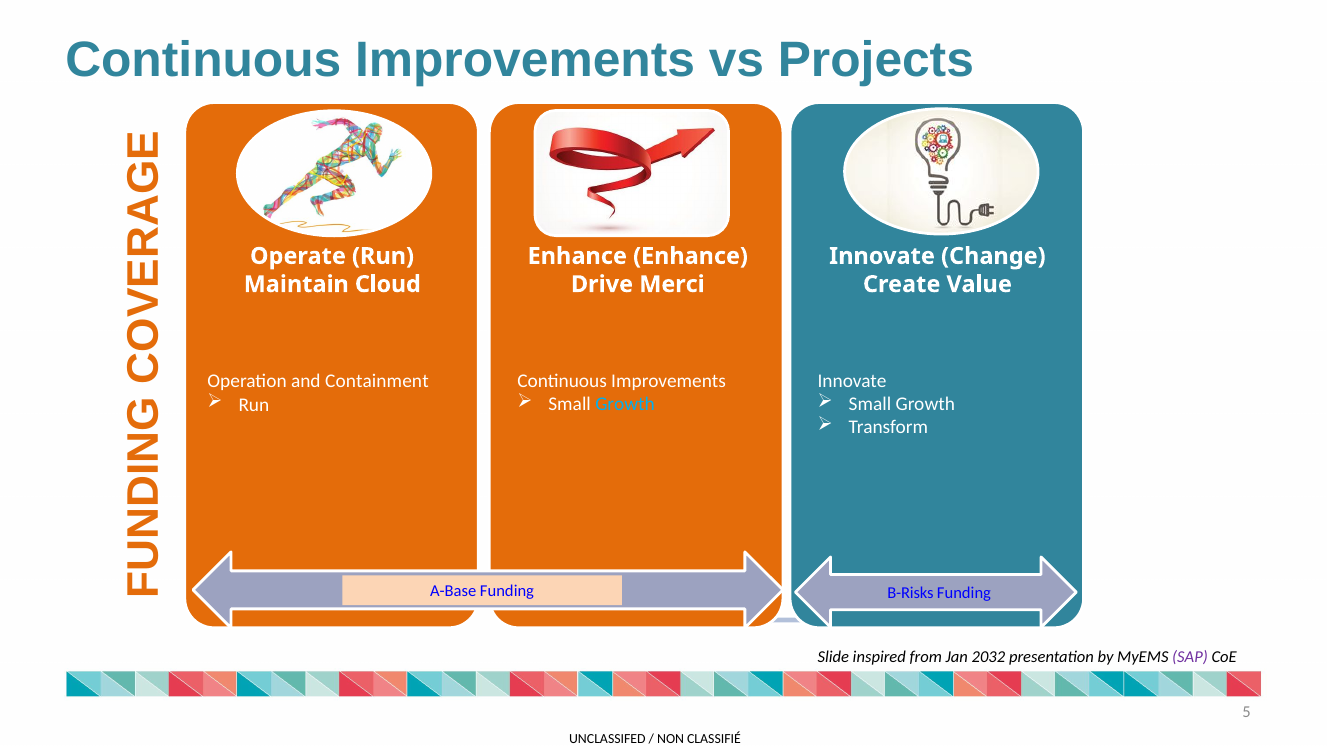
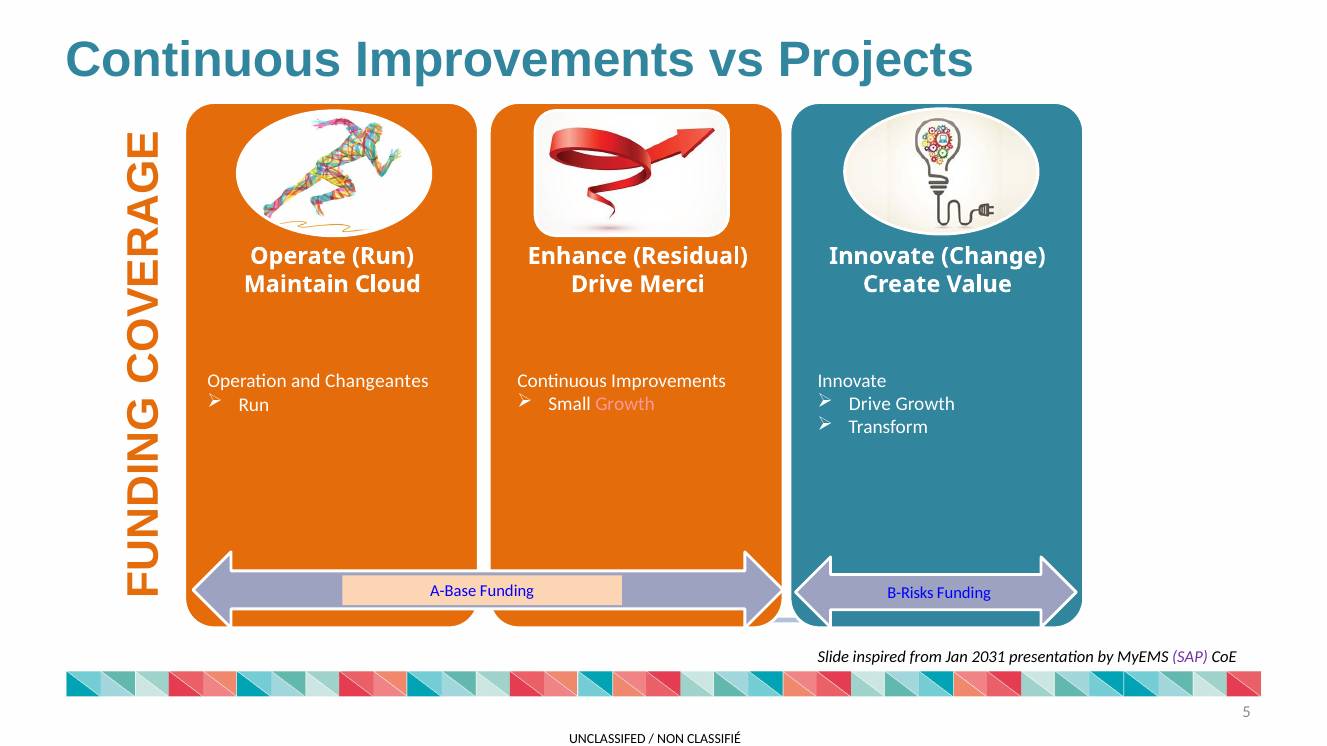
Enhance at (690, 256): Enhance -> Residual
Containment: Containment -> Changeantes
Small at (870, 404): Small -> Drive
Growth at (625, 405) colour: light blue -> pink
2032: 2032 -> 2031
